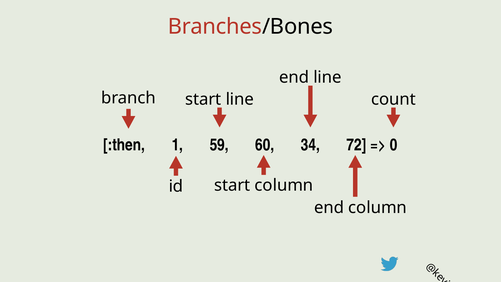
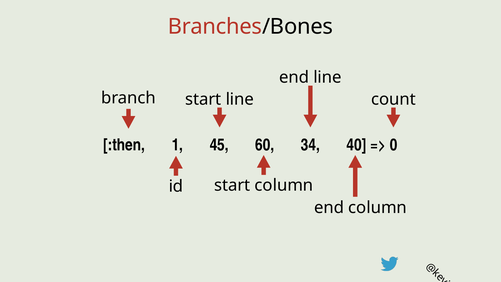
59: 59 -> 45
72: 72 -> 40
